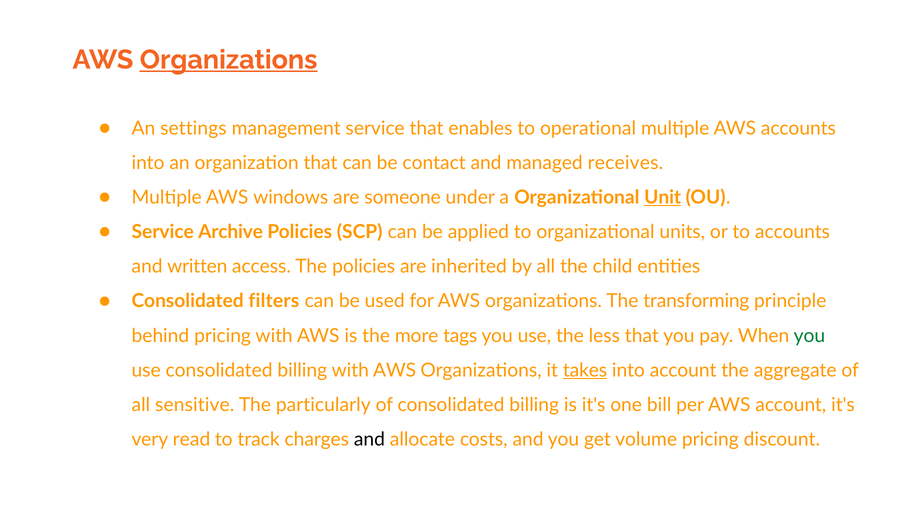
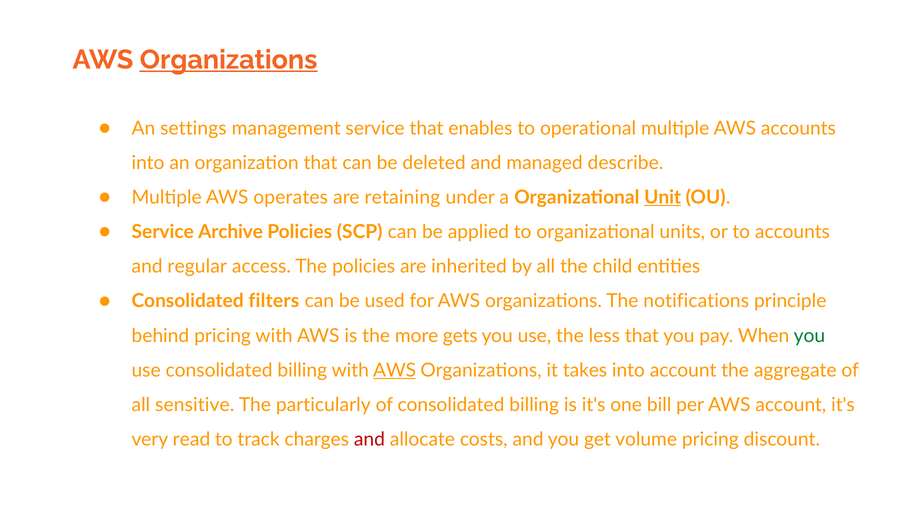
contact: contact -> deleted
receives: receives -> describe
windows: windows -> operates
someone: someone -> retaining
written: written -> regular
transforming: transforming -> notifications
tags: tags -> gets
AWS at (395, 370) underline: none -> present
takes underline: present -> none
and at (369, 440) colour: black -> red
